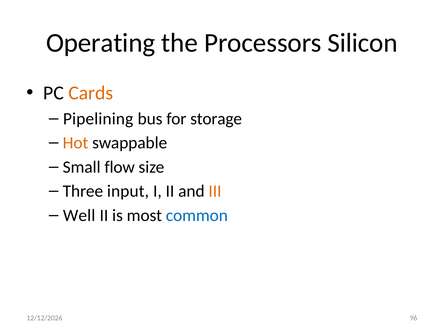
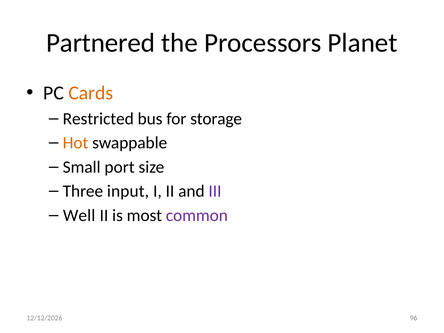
Operating: Operating -> Partnered
Silicon: Silicon -> Planet
Pipelining: Pipelining -> Restricted
flow: flow -> port
III colour: orange -> purple
common colour: blue -> purple
